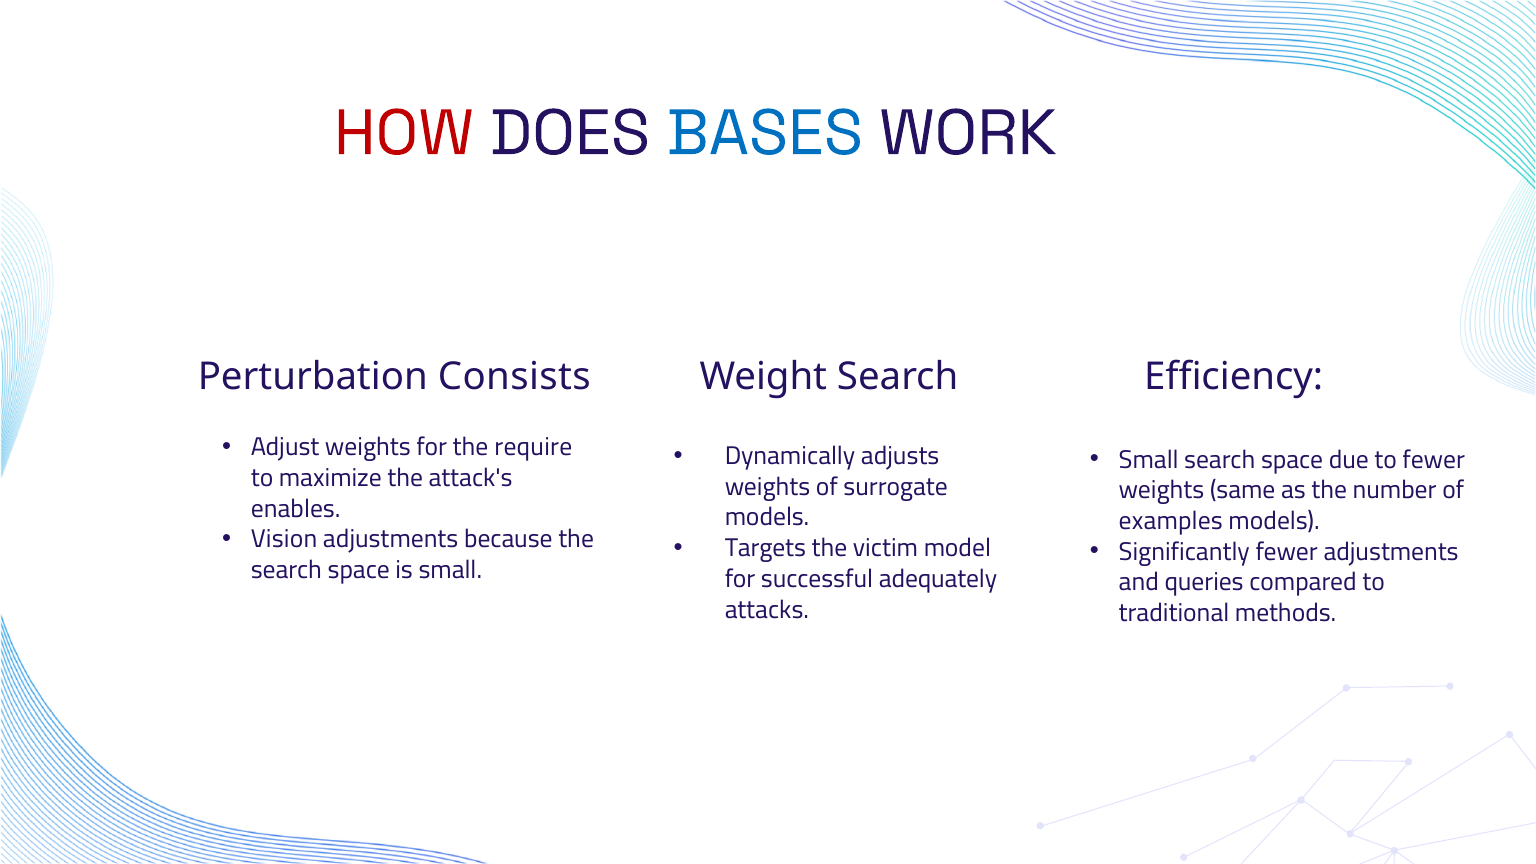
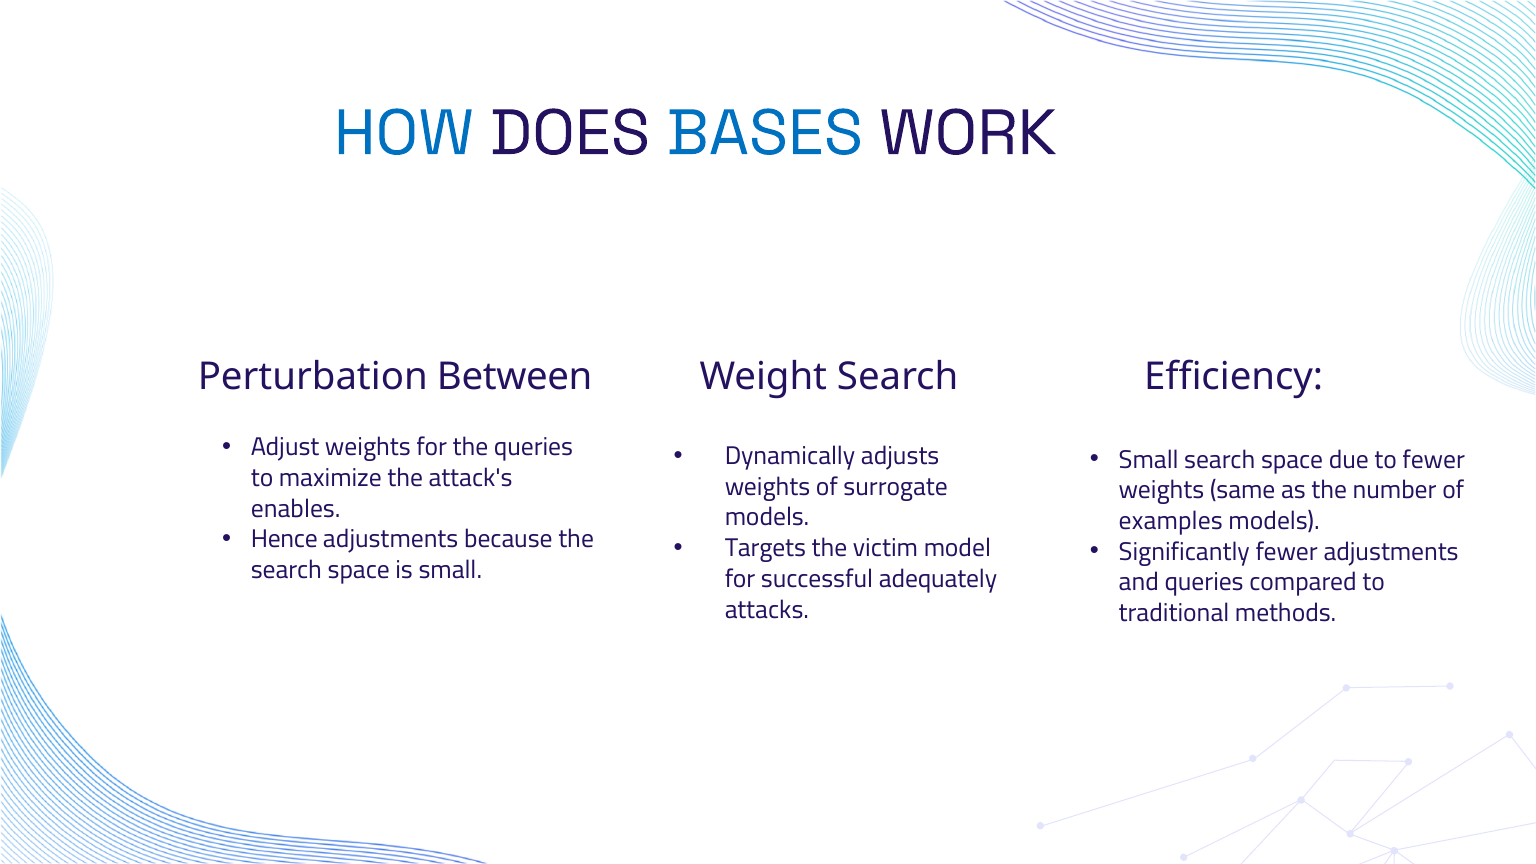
HOW colour: red -> blue
Consists: Consists -> Between
the require: require -> queries
Vision: Vision -> Hence
